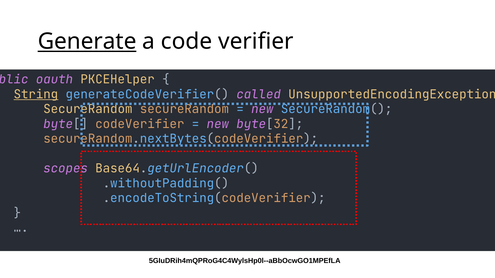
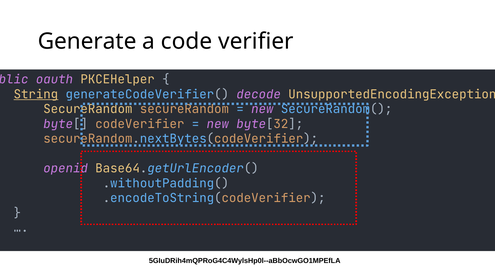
Generate underline: present -> none
called: called -> decode
scopes: scopes -> openid
